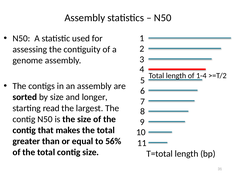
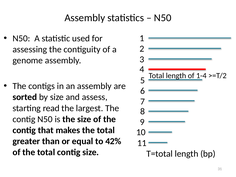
longer: longer -> assess
56%: 56% -> 42%
